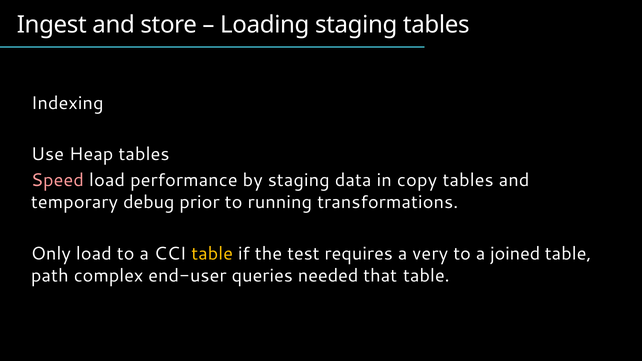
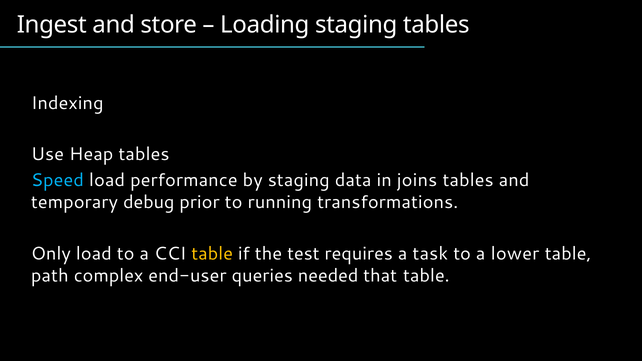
Speed colour: pink -> light blue
copy: copy -> joins
very: very -> task
joined: joined -> lower
